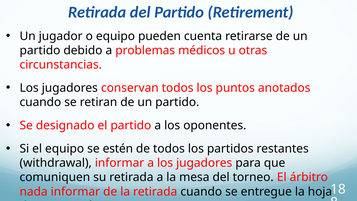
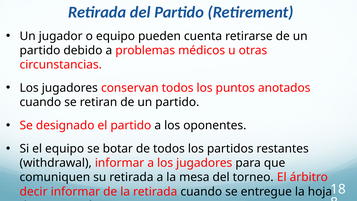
estén: estén -> botar
nada: nada -> decir
